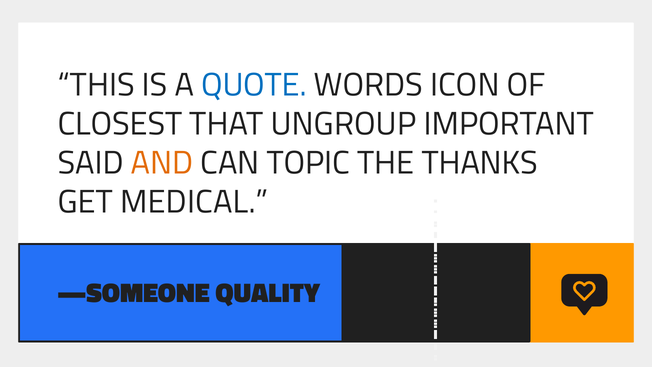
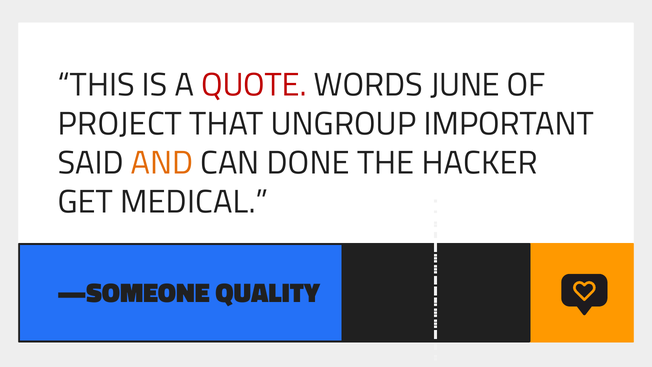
QUOTE colour: blue -> red
ICON: ICON -> JUNE
CLOSEST: CLOSEST -> PROJECT
TOPIC: TOPIC -> DONE
THANKS: THANKS -> HACKER
